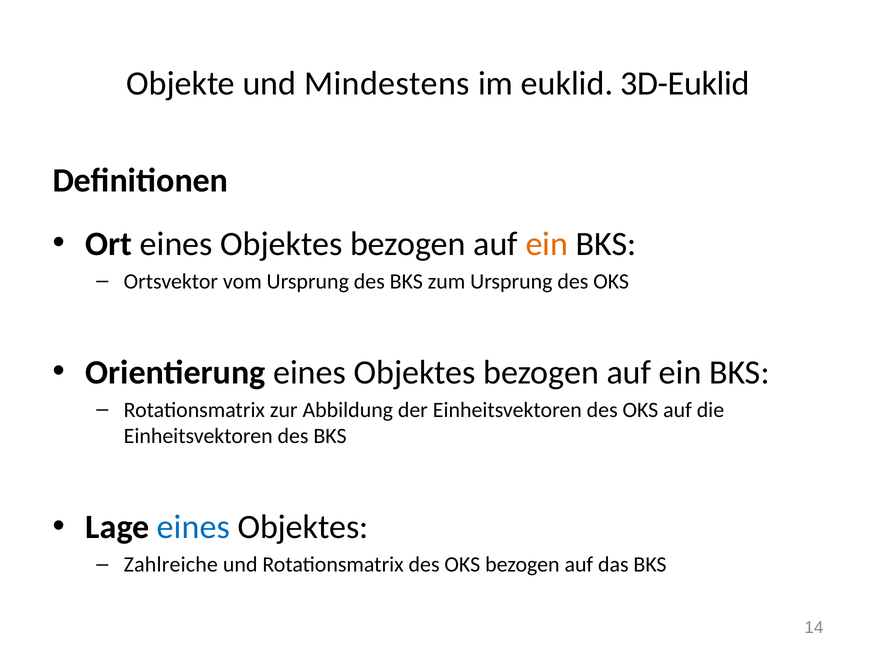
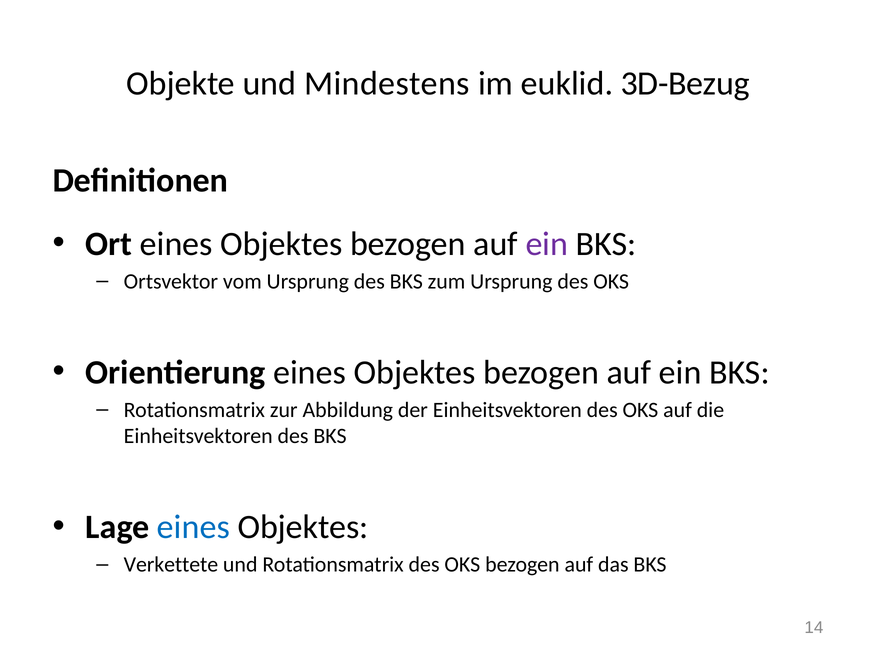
3D-Euklid: 3D-Euklid -> 3D-Bezug
ein at (547, 244) colour: orange -> purple
Zahlreiche: Zahlreiche -> Verkettete
